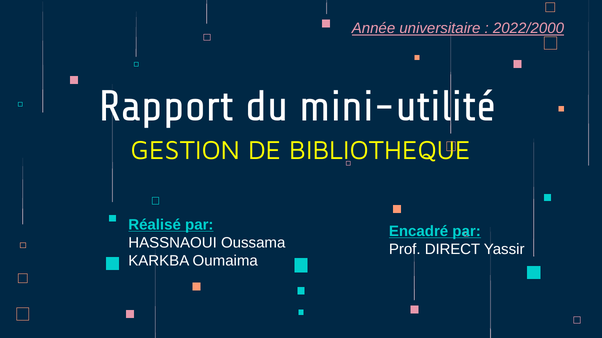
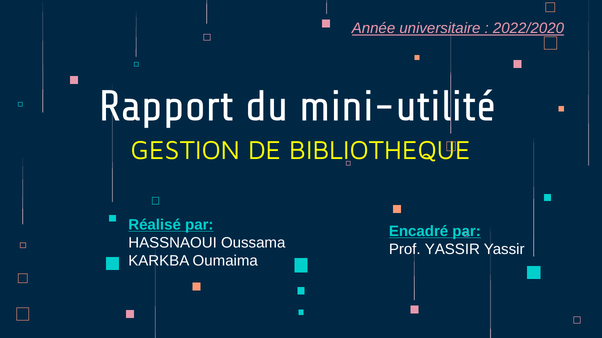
2022/2000: 2022/2000 -> 2022/2020
Prof DIRECT: DIRECT -> YASSIR
